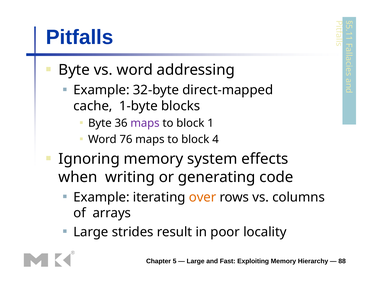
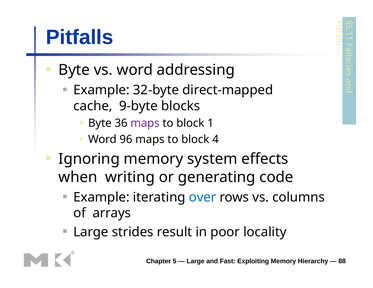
1-byte: 1-byte -> 9-byte
76: 76 -> 96
over colour: orange -> blue
